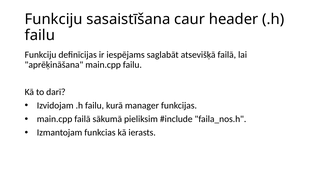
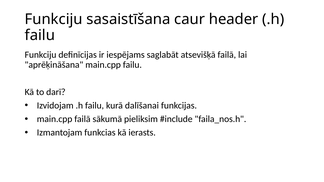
manager: manager -> dalīšanai
